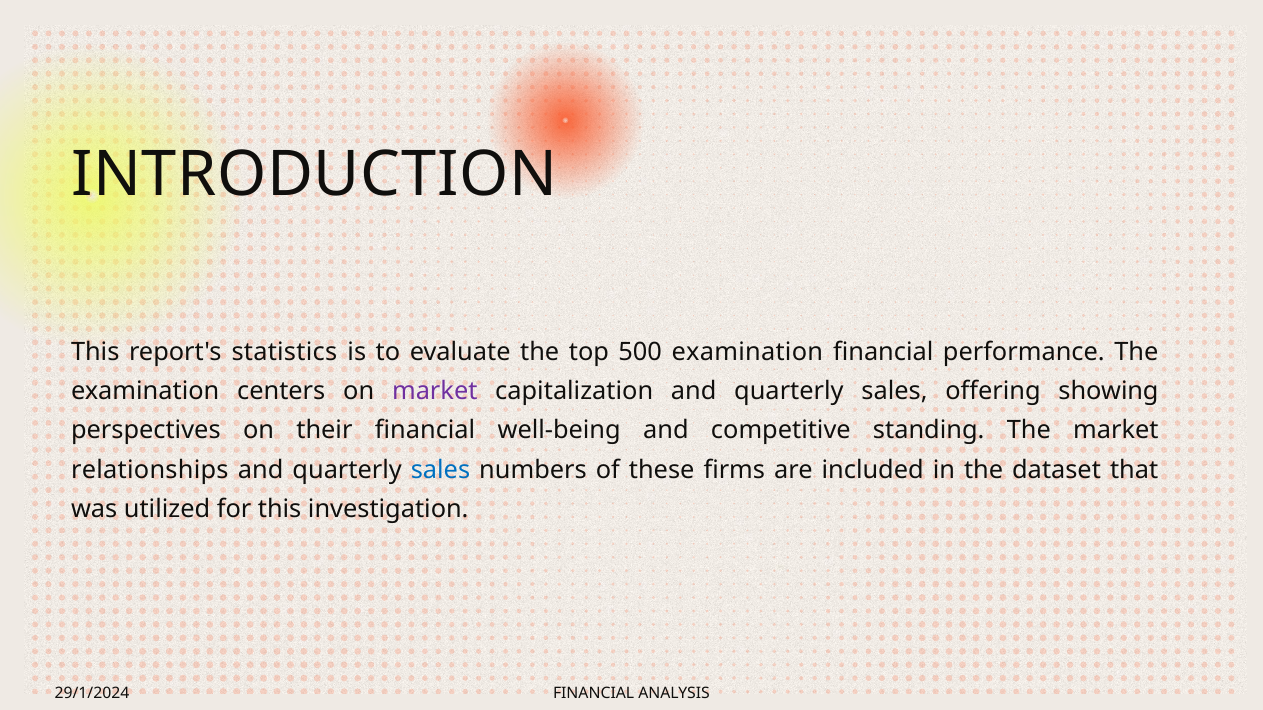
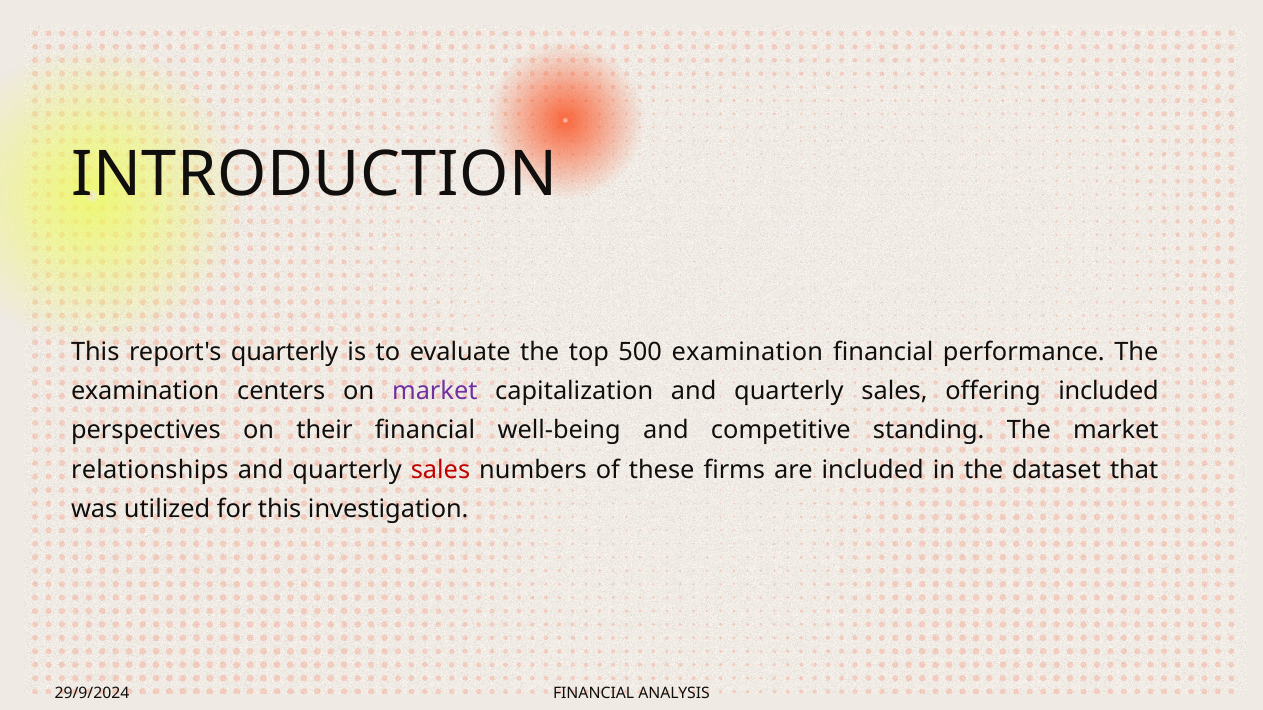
report's statistics: statistics -> quarterly
offering showing: showing -> included
sales at (440, 470) colour: blue -> red
29/1/2024: 29/1/2024 -> 29/9/2024
